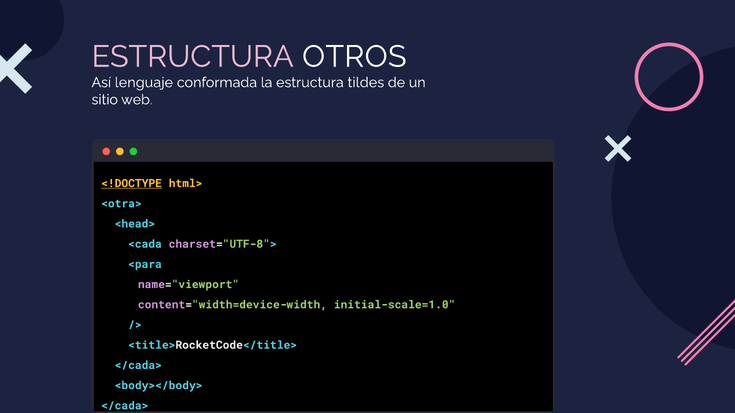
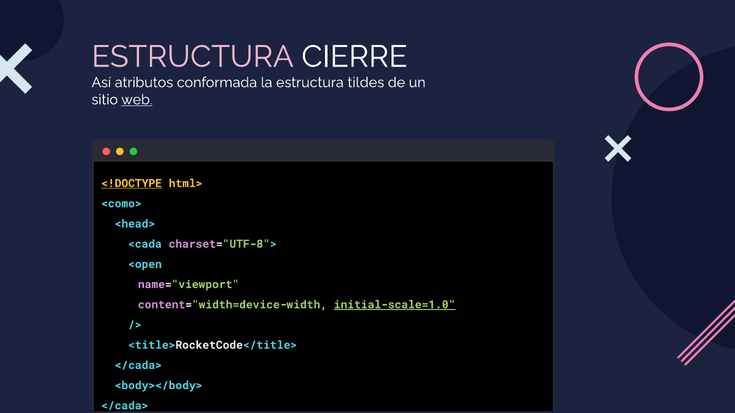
OTROS: OTROS -> CIERRE
lenguaje: lenguaje -> atributos
web underline: none -> present
<otra>: <otra> -> <como>
<para: <para -> <open
initial-scale=1.0 underline: none -> present
